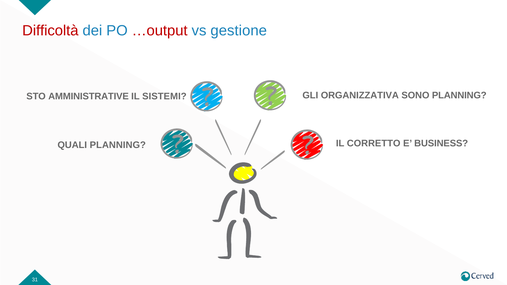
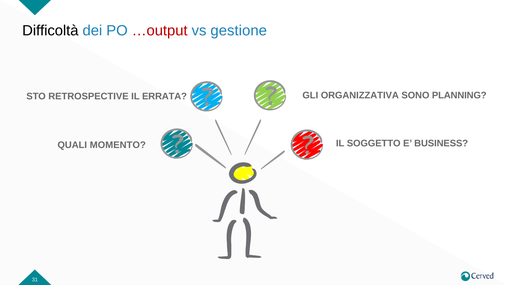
Difficoltà colour: red -> black
AMMINISTRATIVE: AMMINISTRATIVE -> RETROSPECTIVE
SISTEMI: SISTEMI -> ERRATA
CORRETTO: CORRETTO -> SOGGETTO
QUALI PLANNING: PLANNING -> MOMENTO
